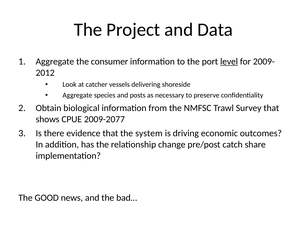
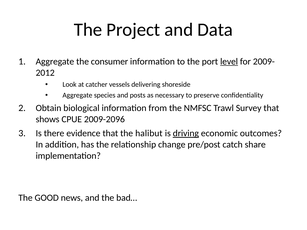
2009-2077: 2009-2077 -> 2009-2096
system: system -> halibut
driving underline: none -> present
